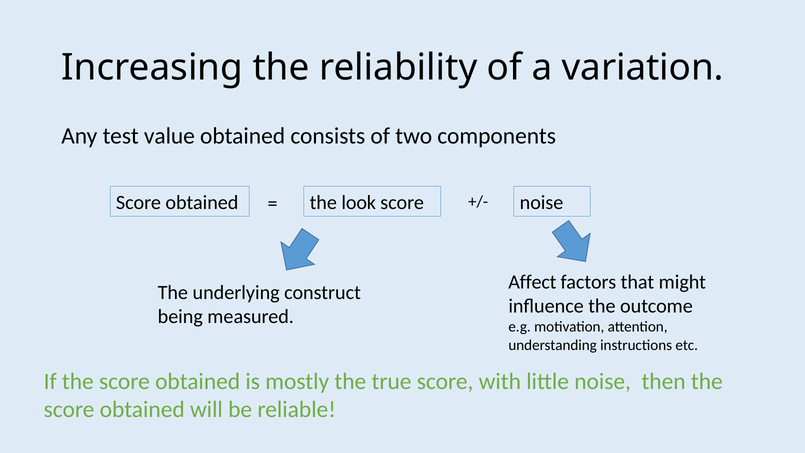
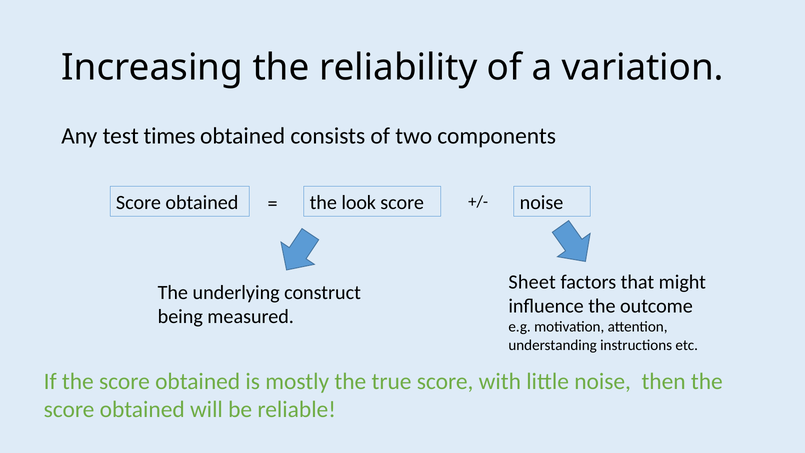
value: value -> times
Affect: Affect -> Sheet
